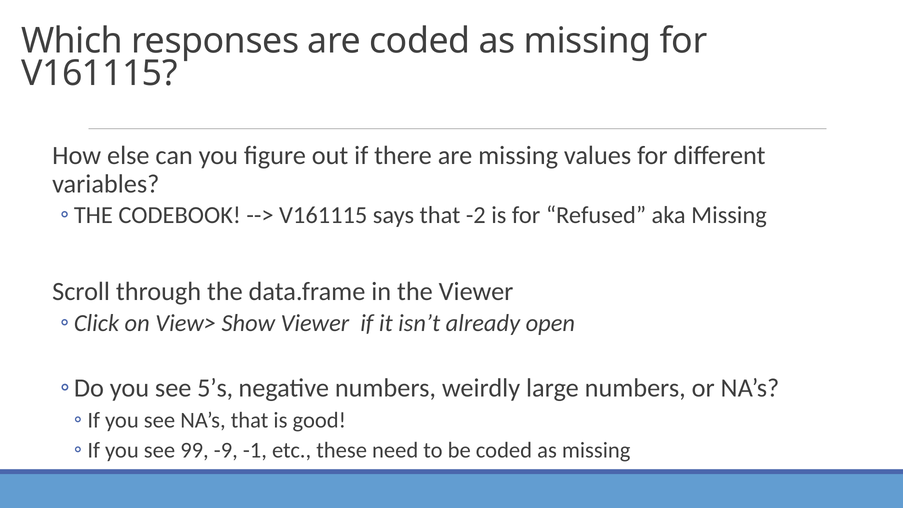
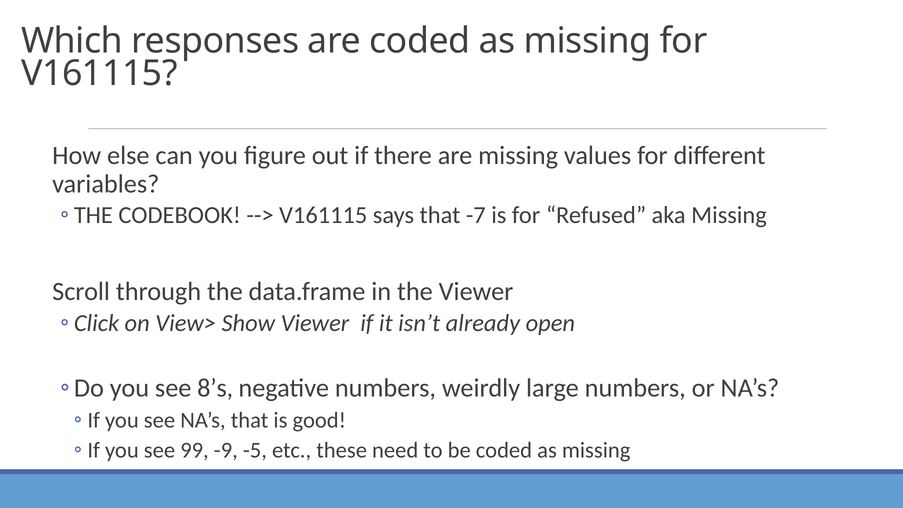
-2: -2 -> -7
5’s: 5’s -> 8’s
-1: -1 -> -5
